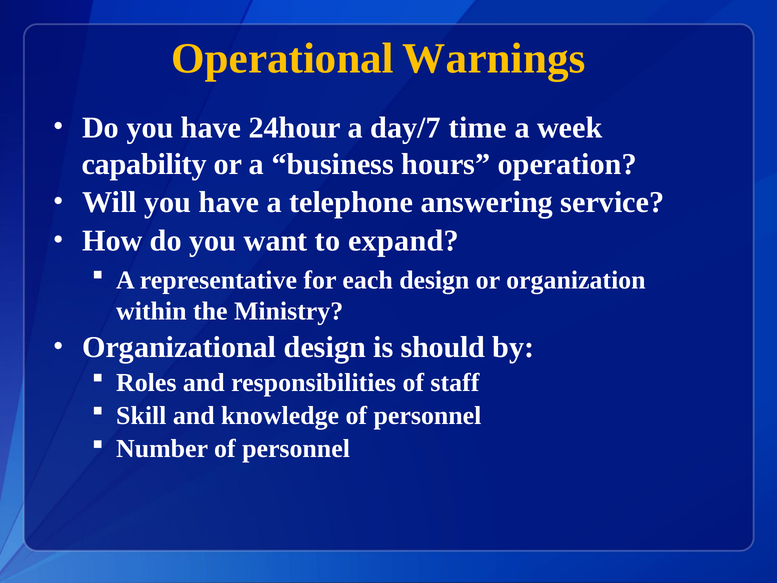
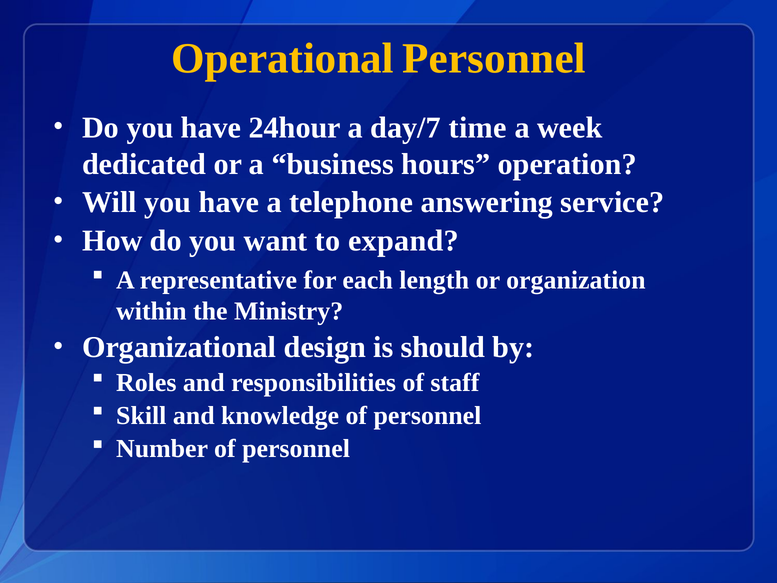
Operational Warnings: Warnings -> Personnel
capability: capability -> dedicated
each design: design -> length
